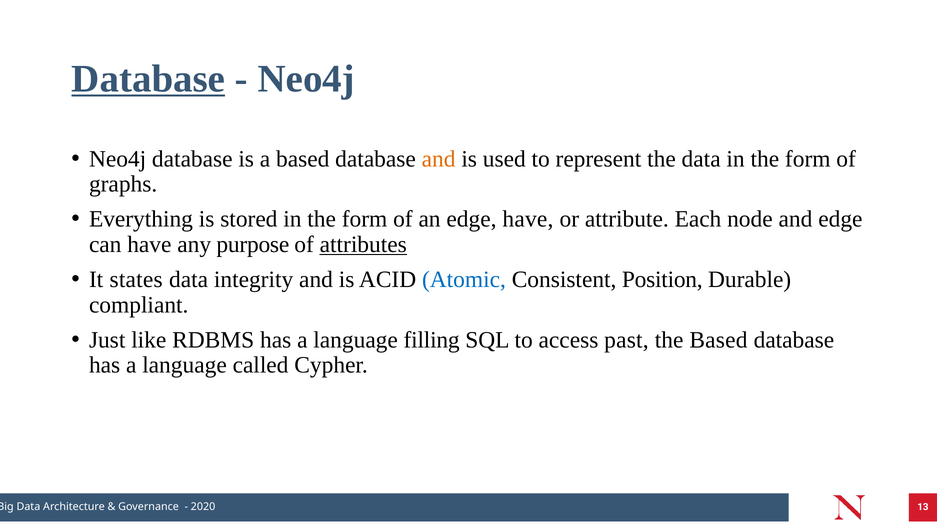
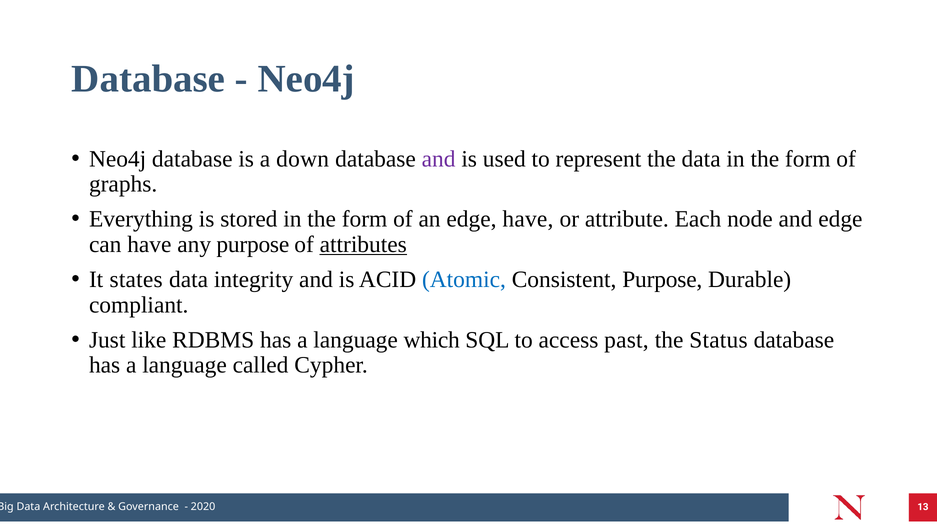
Database at (148, 79) underline: present -> none
a based: based -> down
and at (439, 159) colour: orange -> purple
Consistent Position: Position -> Purpose
filling: filling -> which
the Based: Based -> Status
